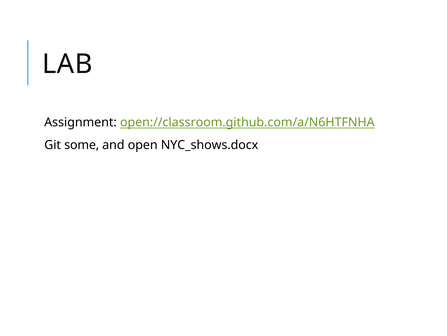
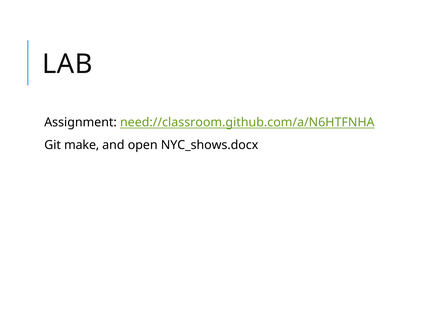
open://classroom.github.com/a/N6HTFNHA: open://classroom.github.com/a/N6HTFNHA -> need://classroom.github.com/a/N6HTFNHA
some: some -> make
